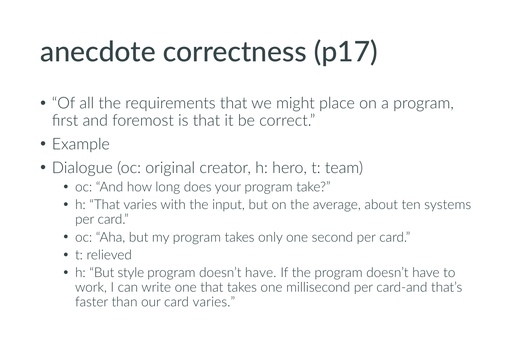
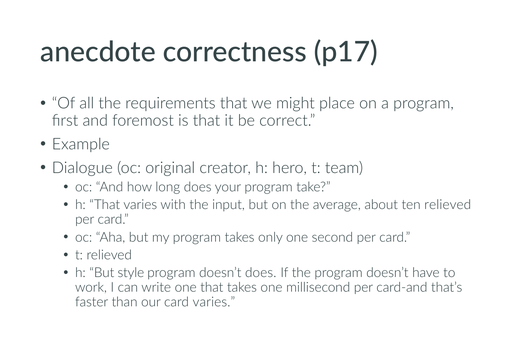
ten systems: systems -> relieved
have at (261, 273): have -> does
